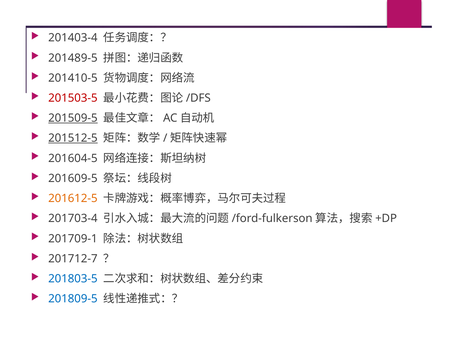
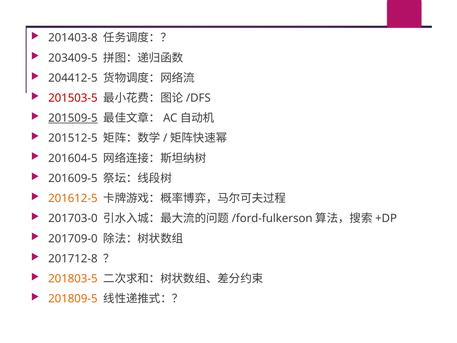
201403-4: 201403-4 -> 201403-8
201489-5: 201489-5 -> 203409-5
201410-5: 201410-5 -> 204412-5
201512-5 underline: present -> none
201703-4: 201703-4 -> 201703-0
201709-1: 201709-1 -> 201709-0
201712-7: 201712-7 -> 201712-8
201803-5 colour: blue -> orange
201809-5 colour: blue -> orange
